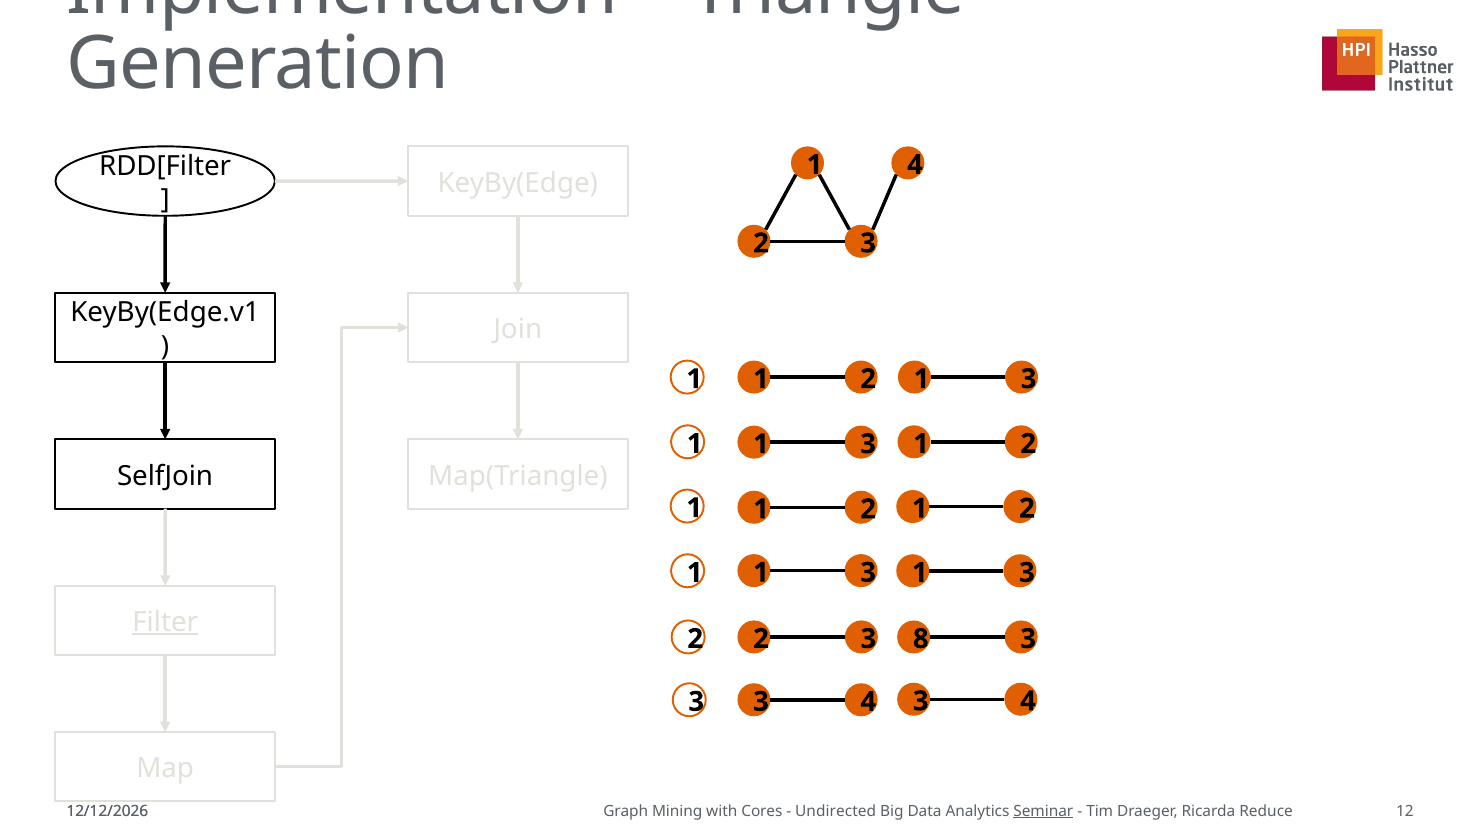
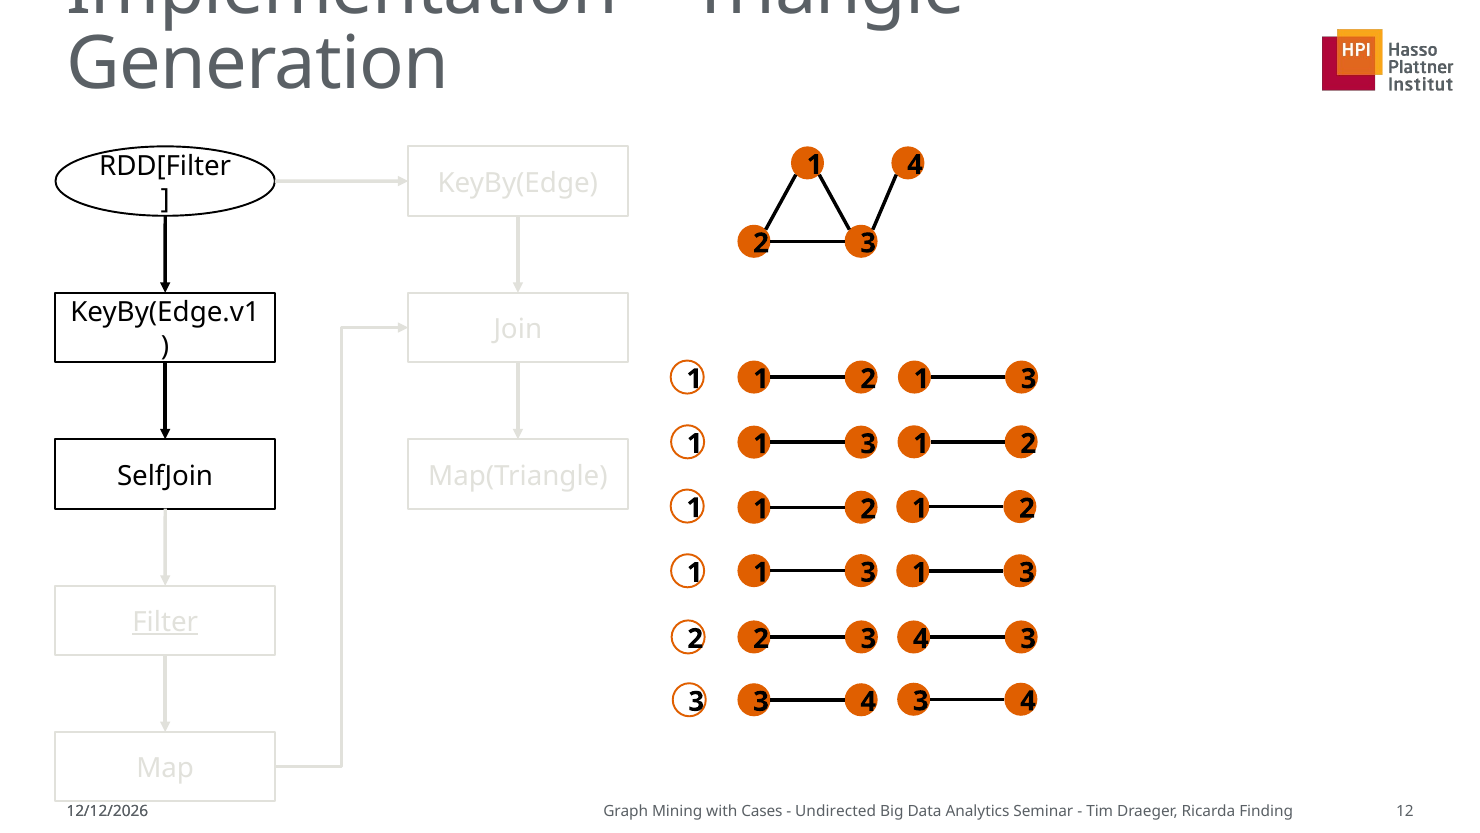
2 8: 8 -> 4
Cores: Cores -> Cases
Seminar underline: present -> none
Reduce: Reduce -> Finding
